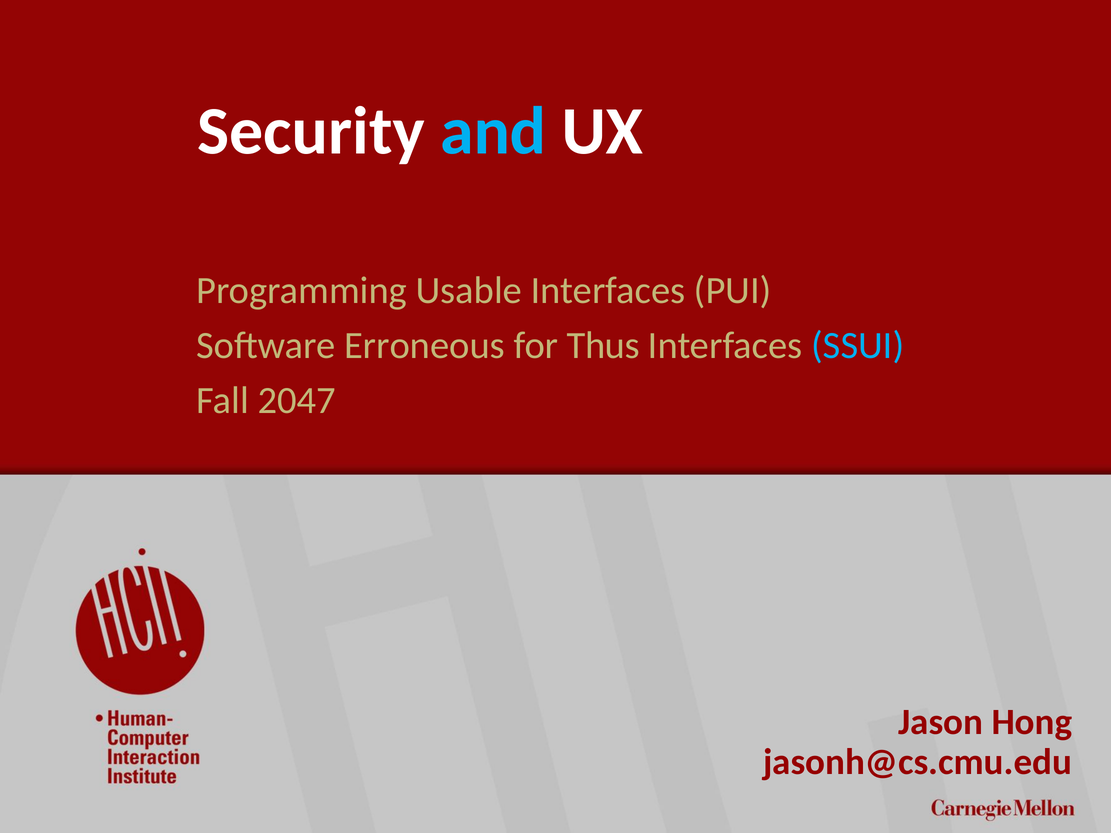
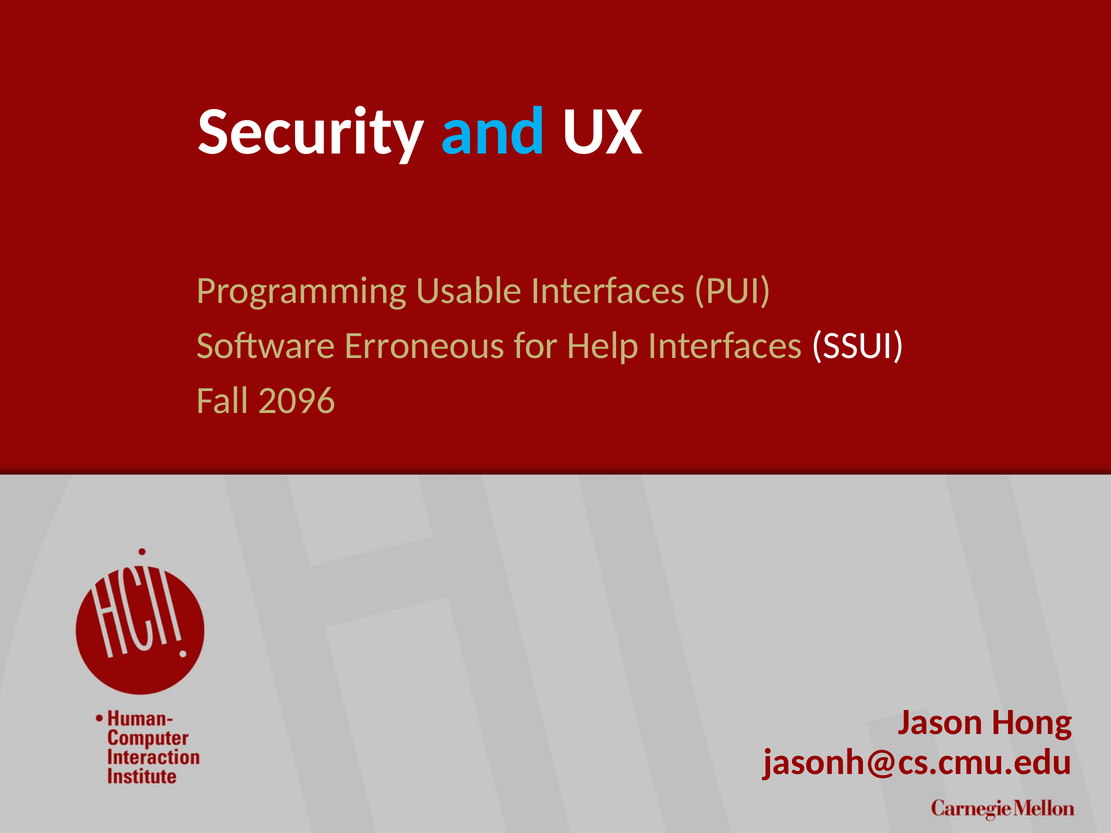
Thus: Thus -> Help
SSUI colour: light blue -> white
2047: 2047 -> 2096
